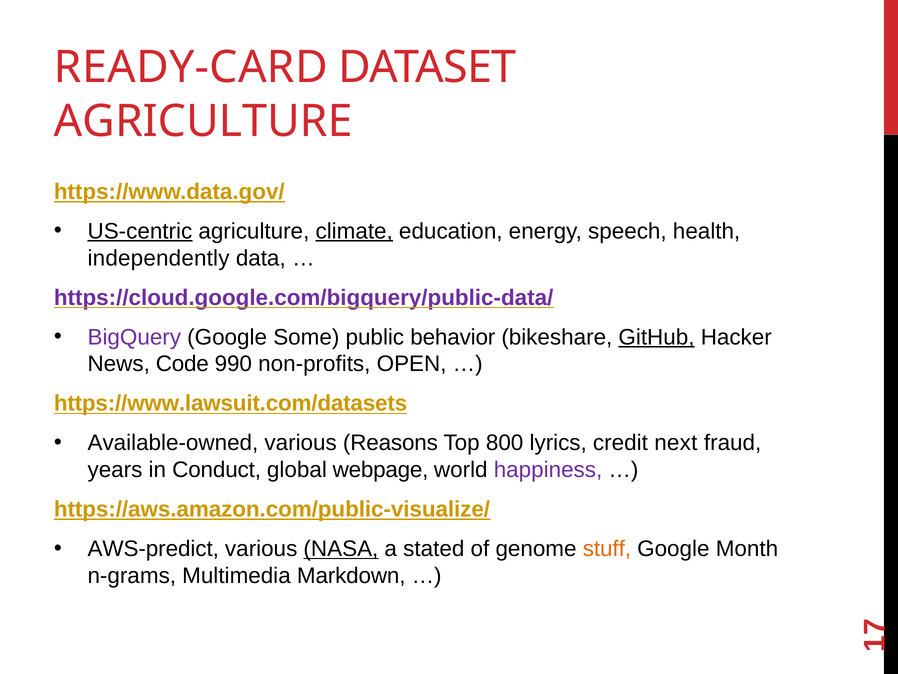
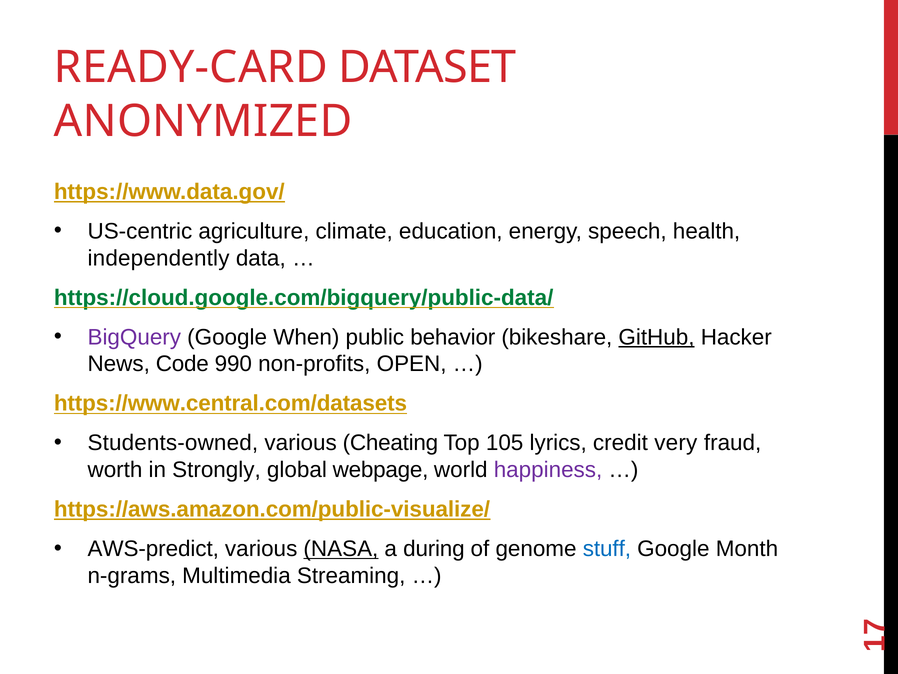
AGRICULTURE at (203, 121): AGRICULTURE -> ANONYMIZED
US-centric underline: present -> none
climate underline: present -> none
https://cloud.google.com/bigquery/public-data/ colour: purple -> green
Some: Some -> When
https://www.lawsuit.com/datasets: https://www.lawsuit.com/datasets -> https://www.central.com/datasets
Available-owned: Available-owned -> Students-owned
Reasons: Reasons -> Cheating
800: 800 -> 105
next: next -> very
years: years -> worth
Conduct: Conduct -> Strongly
stated: stated -> during
stuff colour: orange -> blue
Markdown: Markdown -> Streaming
